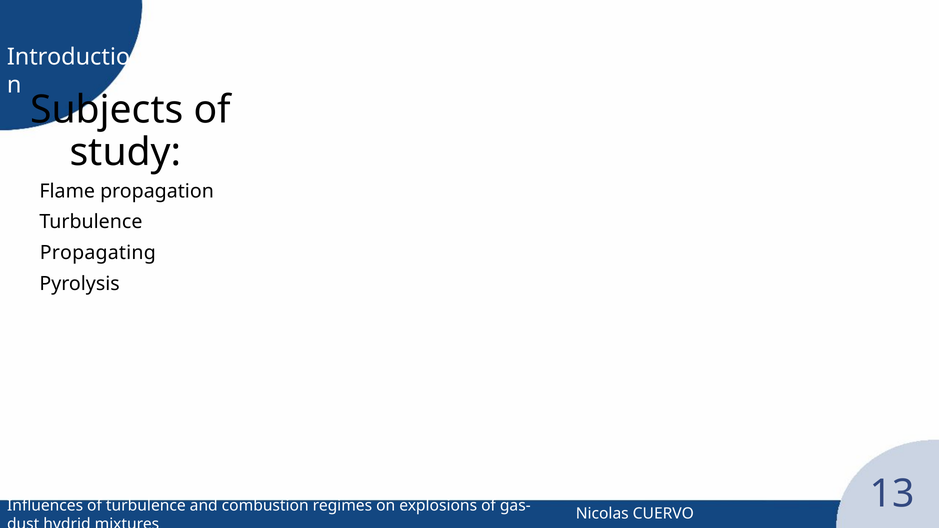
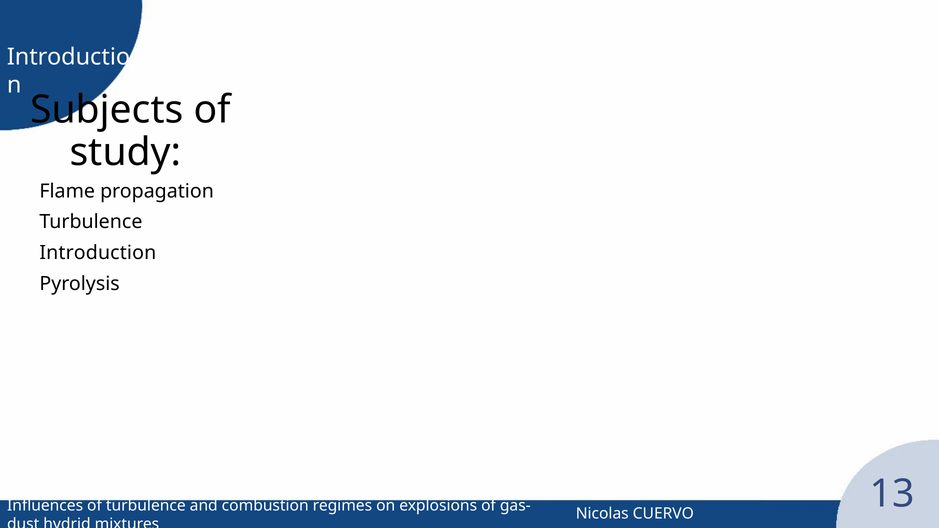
Propagating: Propagating -> Introduction
